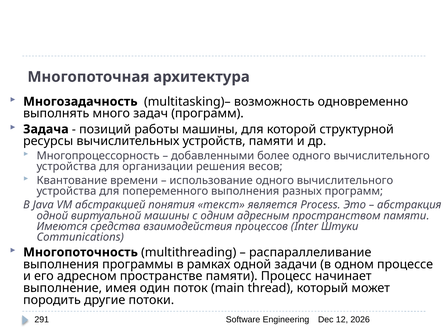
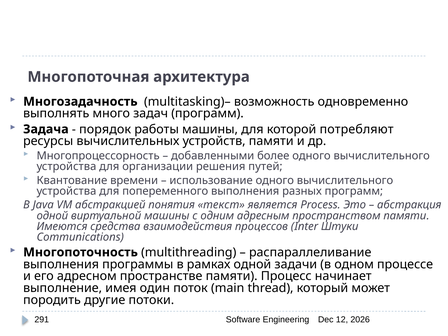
позиций: позиций -> порядок
структурной: структурной -> потребляют
весов: весов -> путей
